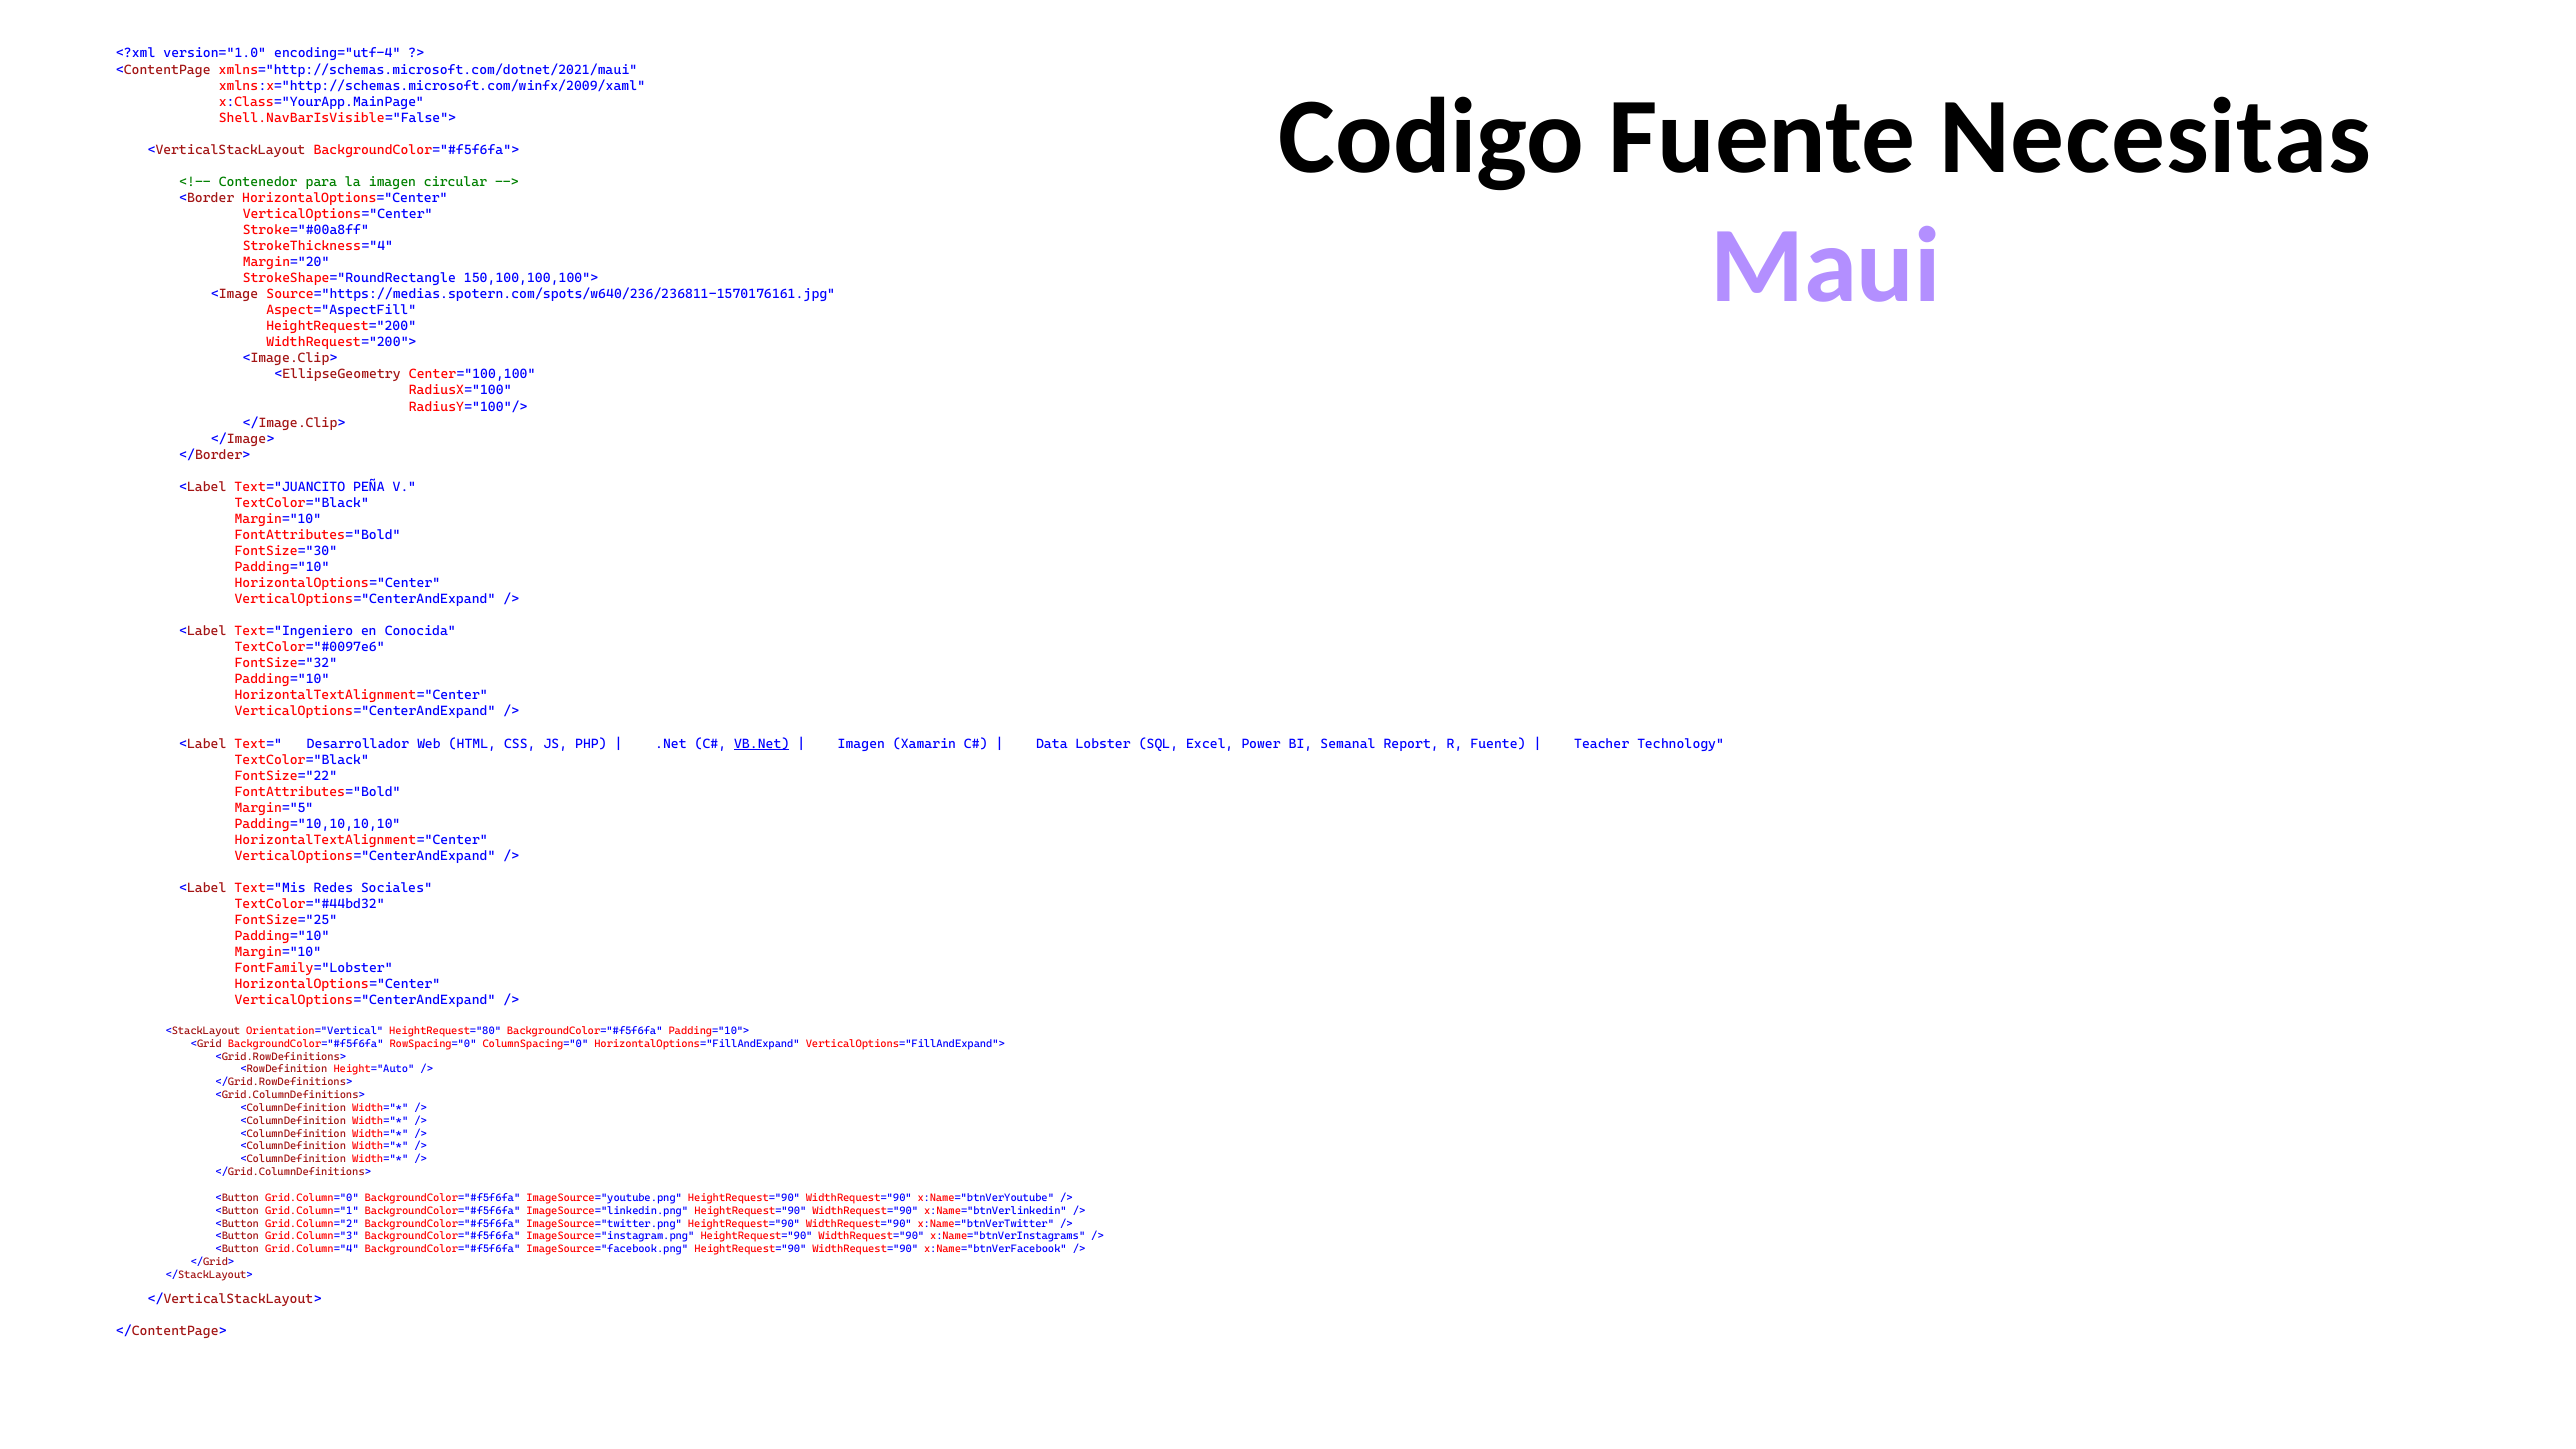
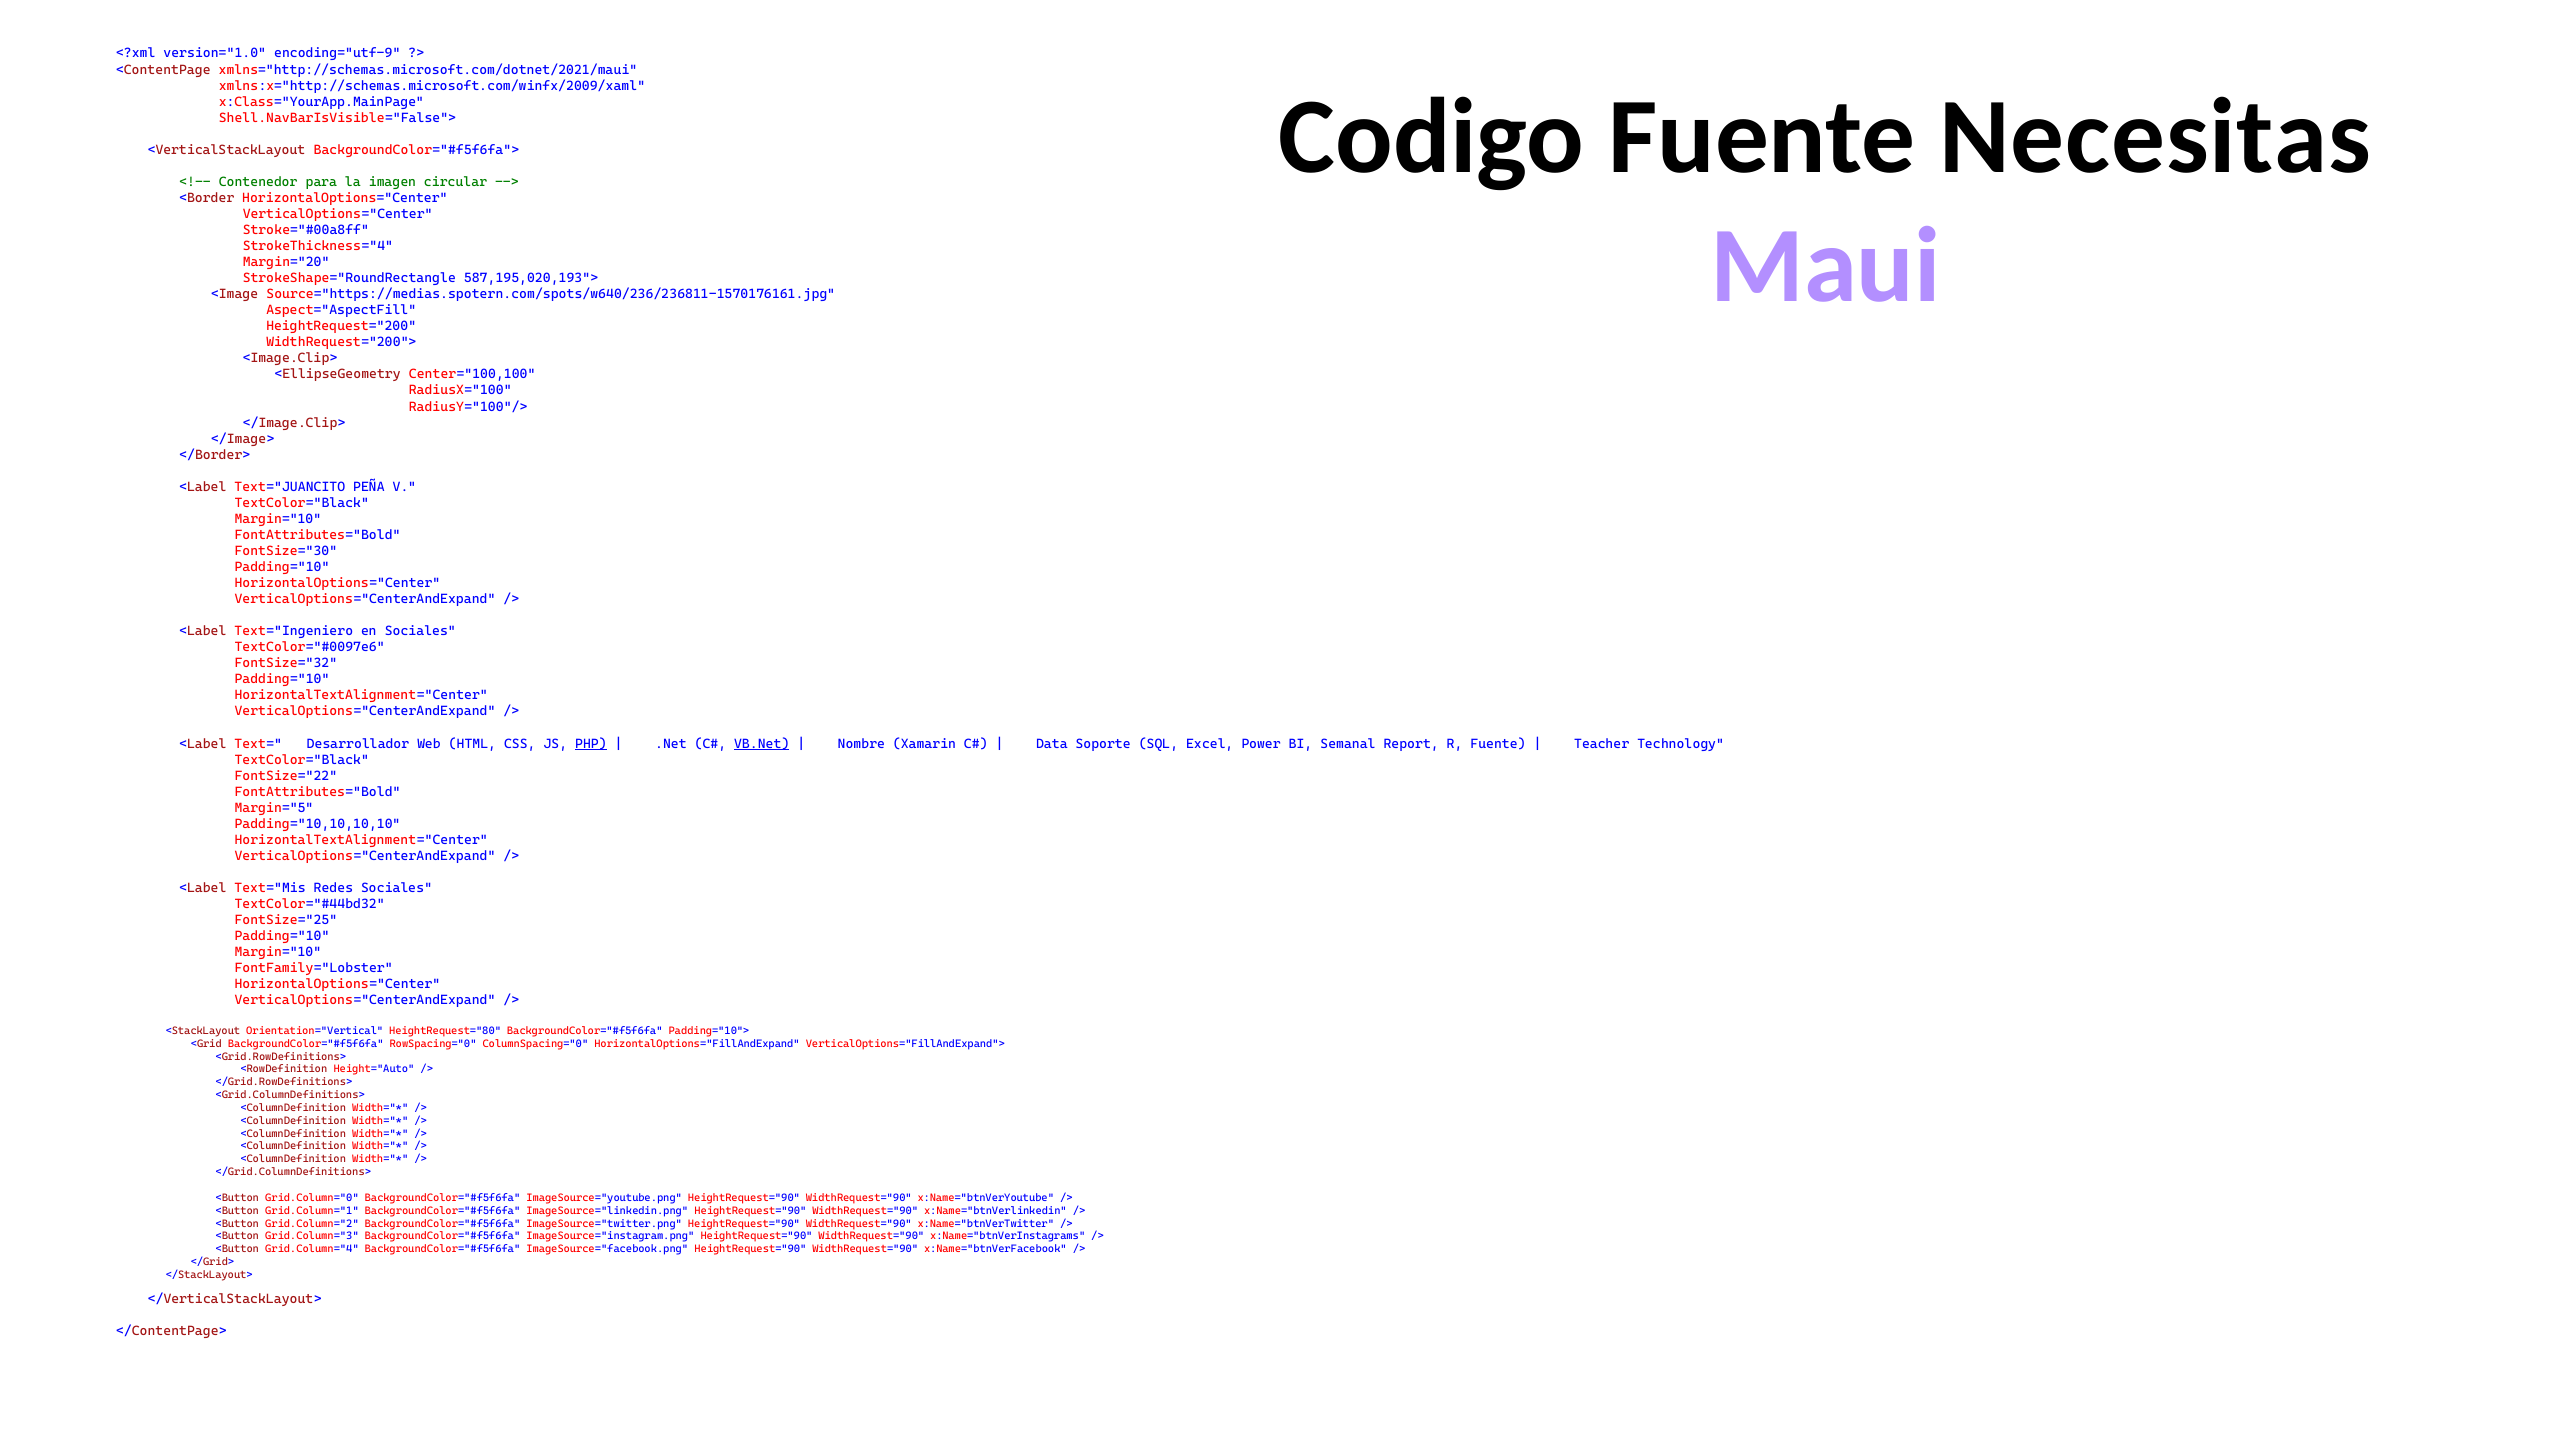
encoding="utf-4: encoding="utf-4 -> encoding="utf-9
150,100,100,100">: 150,100,100,100"> -> 587,195,020,193">
en Conocida: Conocida -> Sociales
PHP underline: none -> present
Imagen at (861, 744): Imagen -> Nombre
Lobster: Lobster -> Soporte
